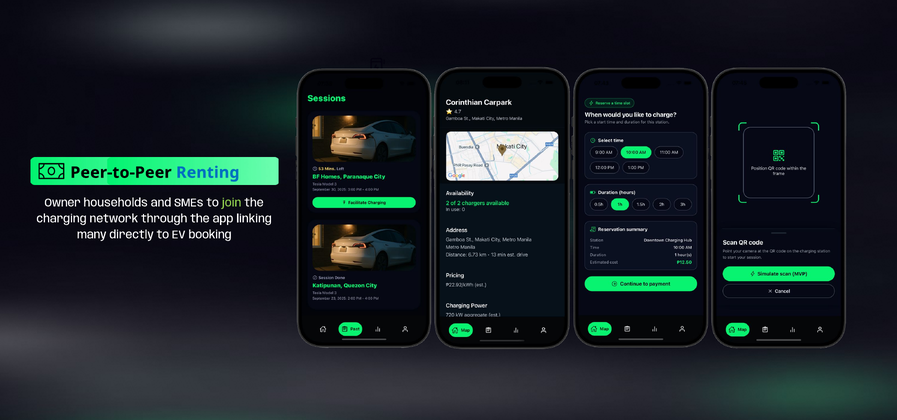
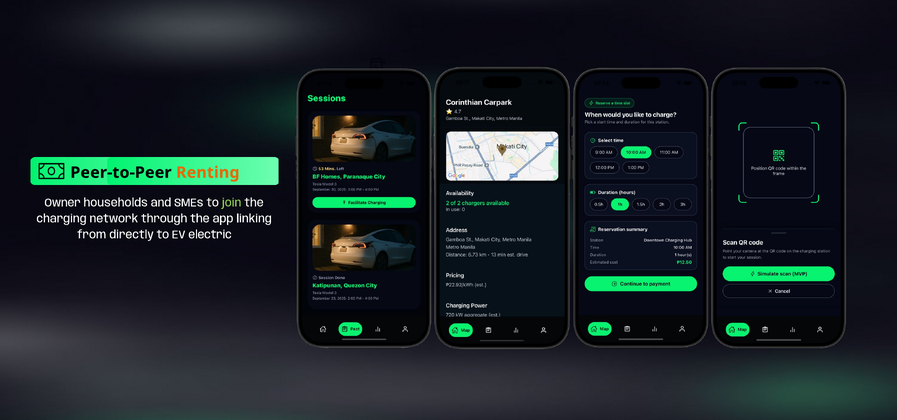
Renting colour: blue -> orange
many: many -> from
booking: booking -> electric
